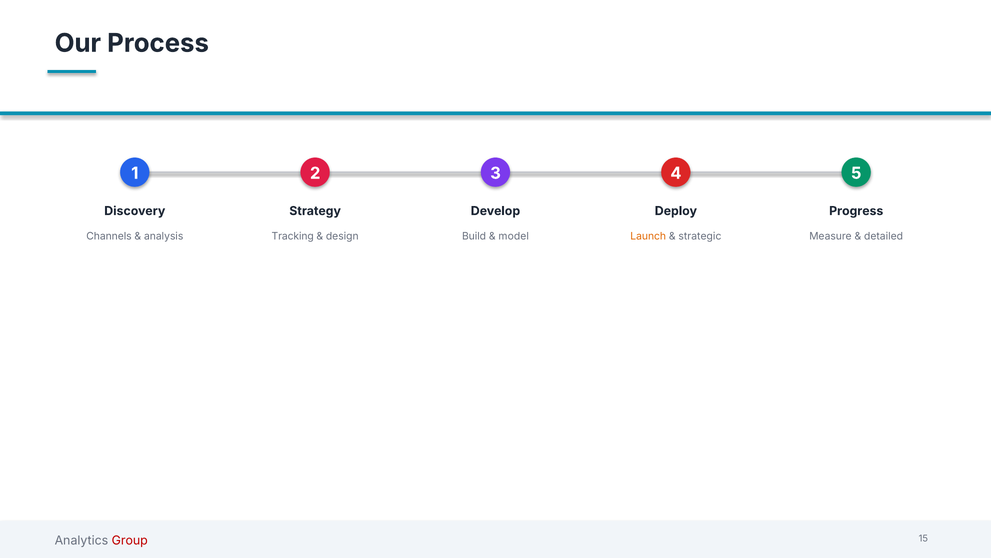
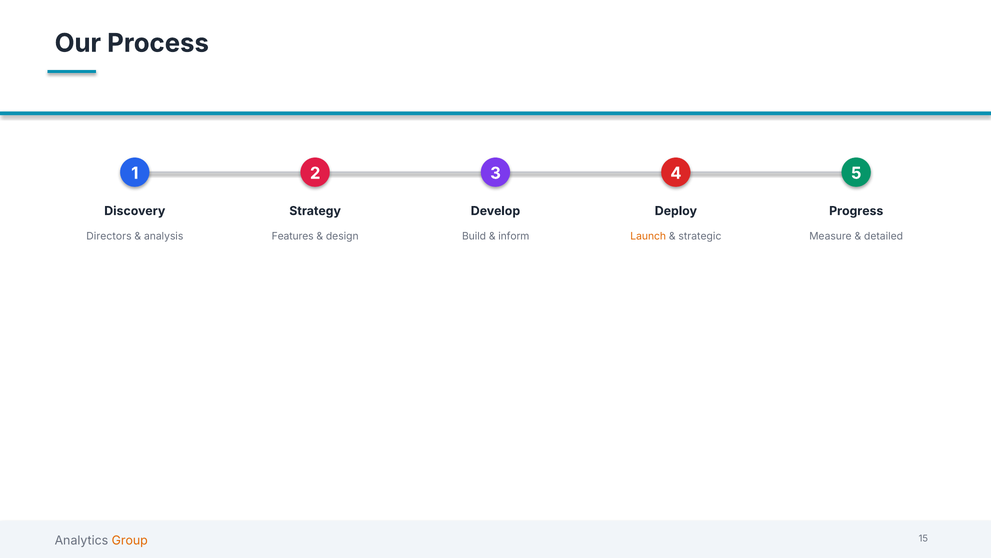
Channels: Channels -> Directors
Tracking: Tracking -> Features
model: model -> inform
Group colour: red -> orange
